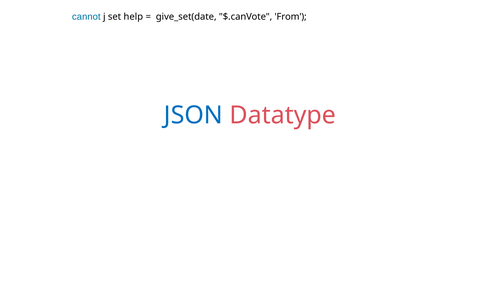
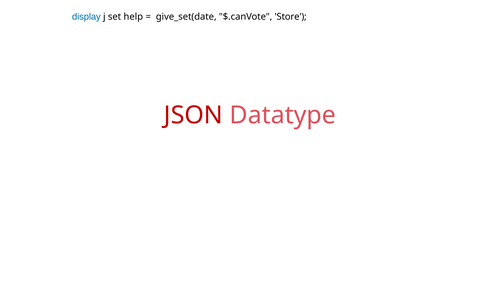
cannot: cannot -> display
From: From -> Store
JSON colour: blue -> red
